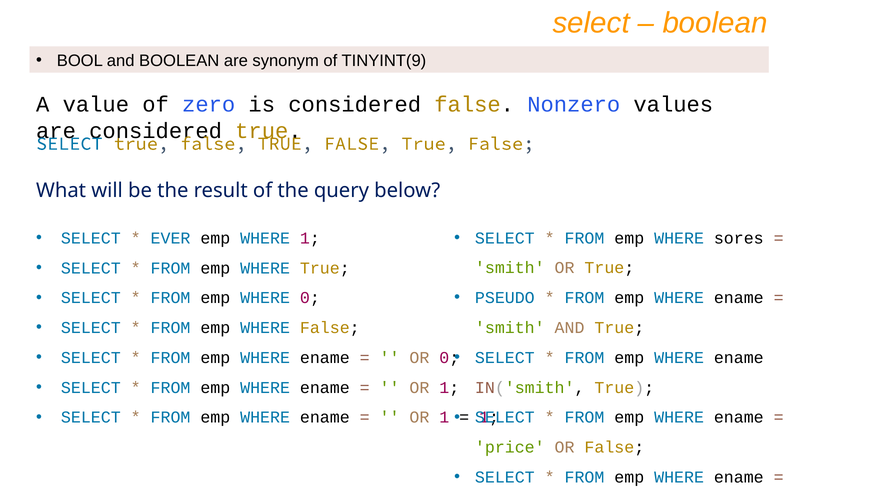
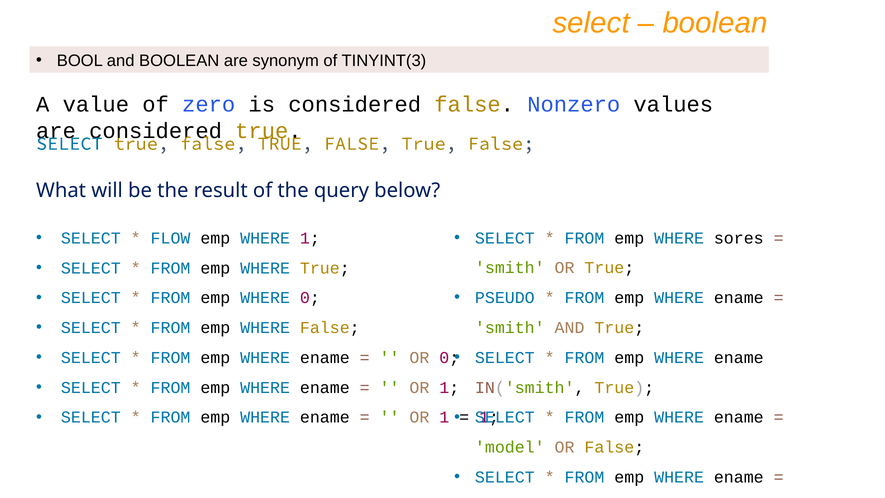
TINYINT(9: TINYINT(9 -> TINYINT(3
EVER: EVER -> FLOW
price: price -> model
